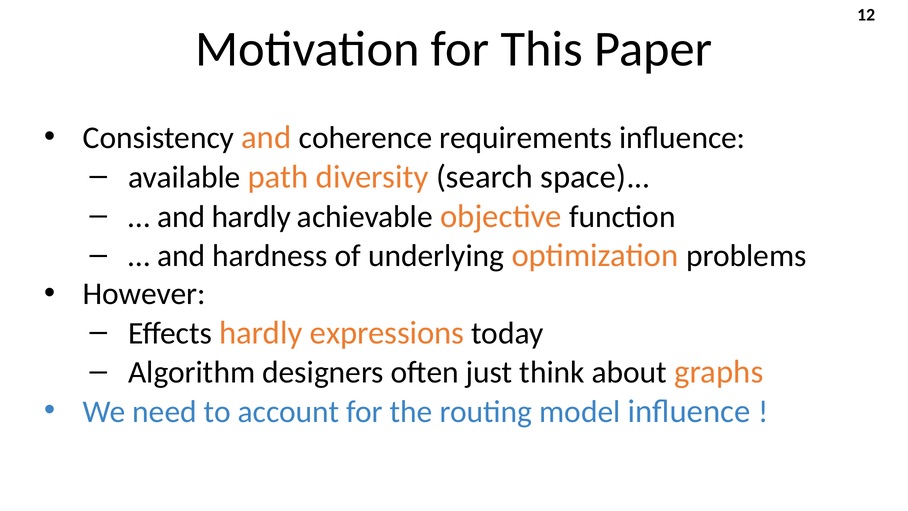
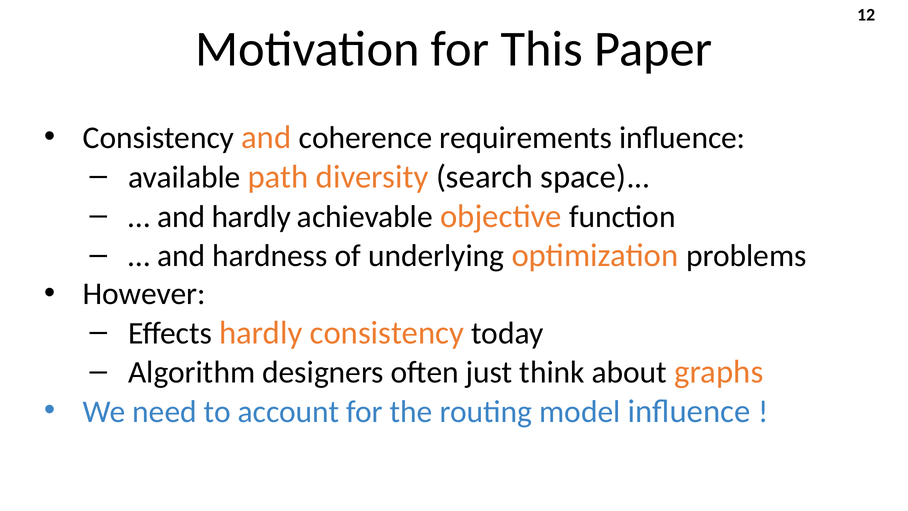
hardly expressions: expressions -> consistency
